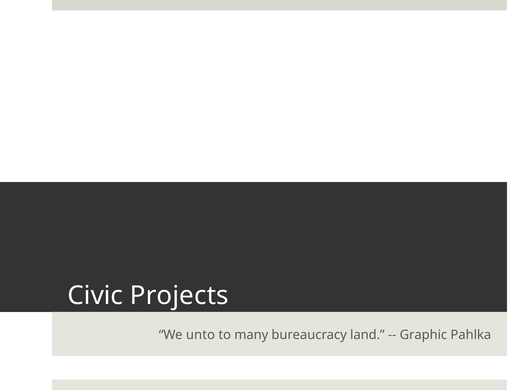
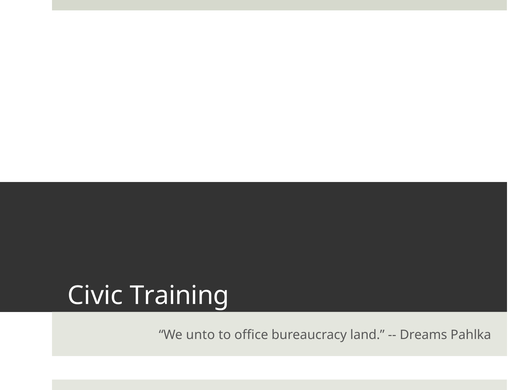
Projects: Projects -> Training
many: many -> office
Graphic: Graphic -> Dreams
